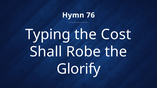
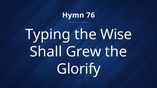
Cost: Cost -> Wise
Robe: Robe -> Grew
